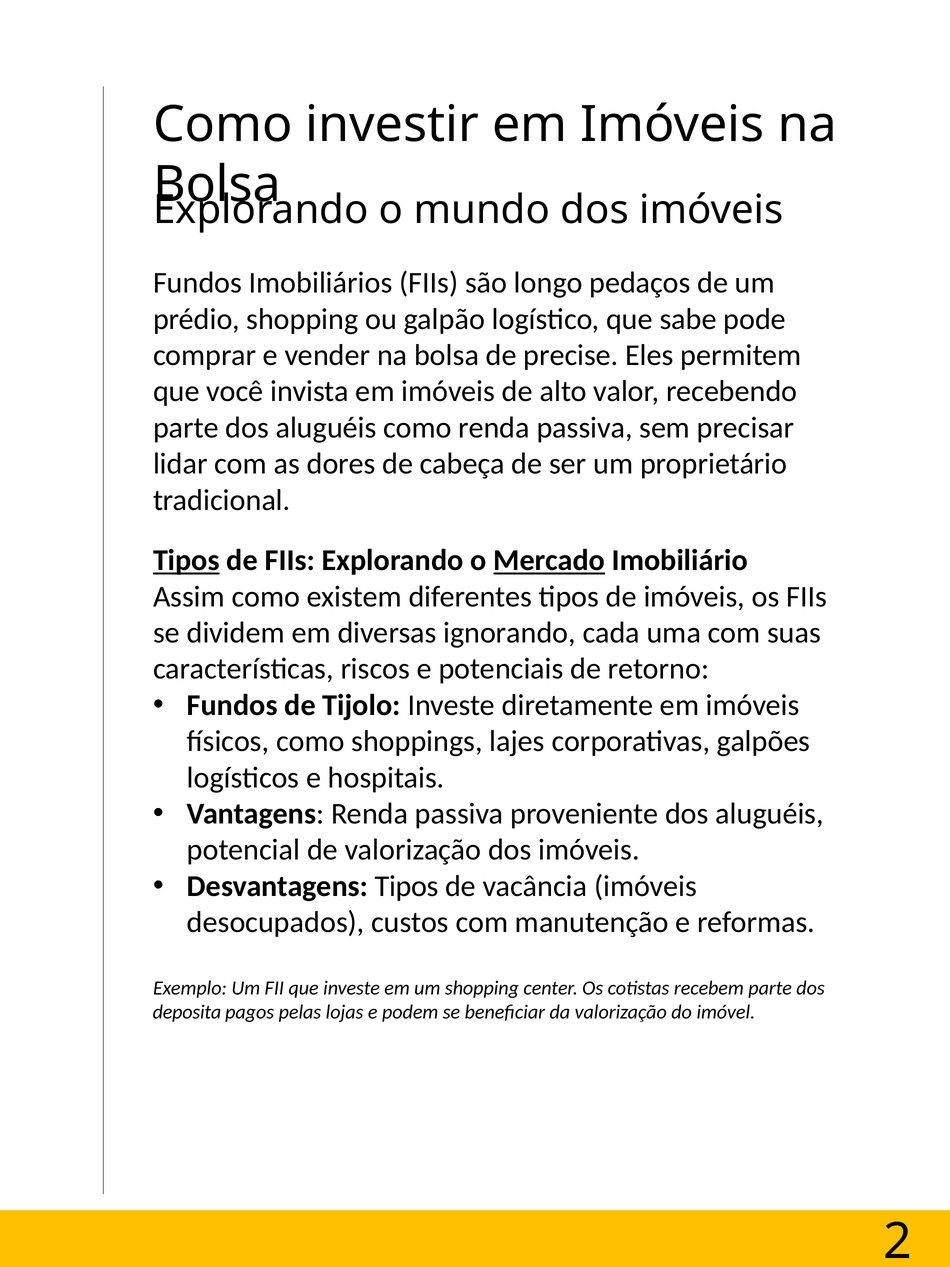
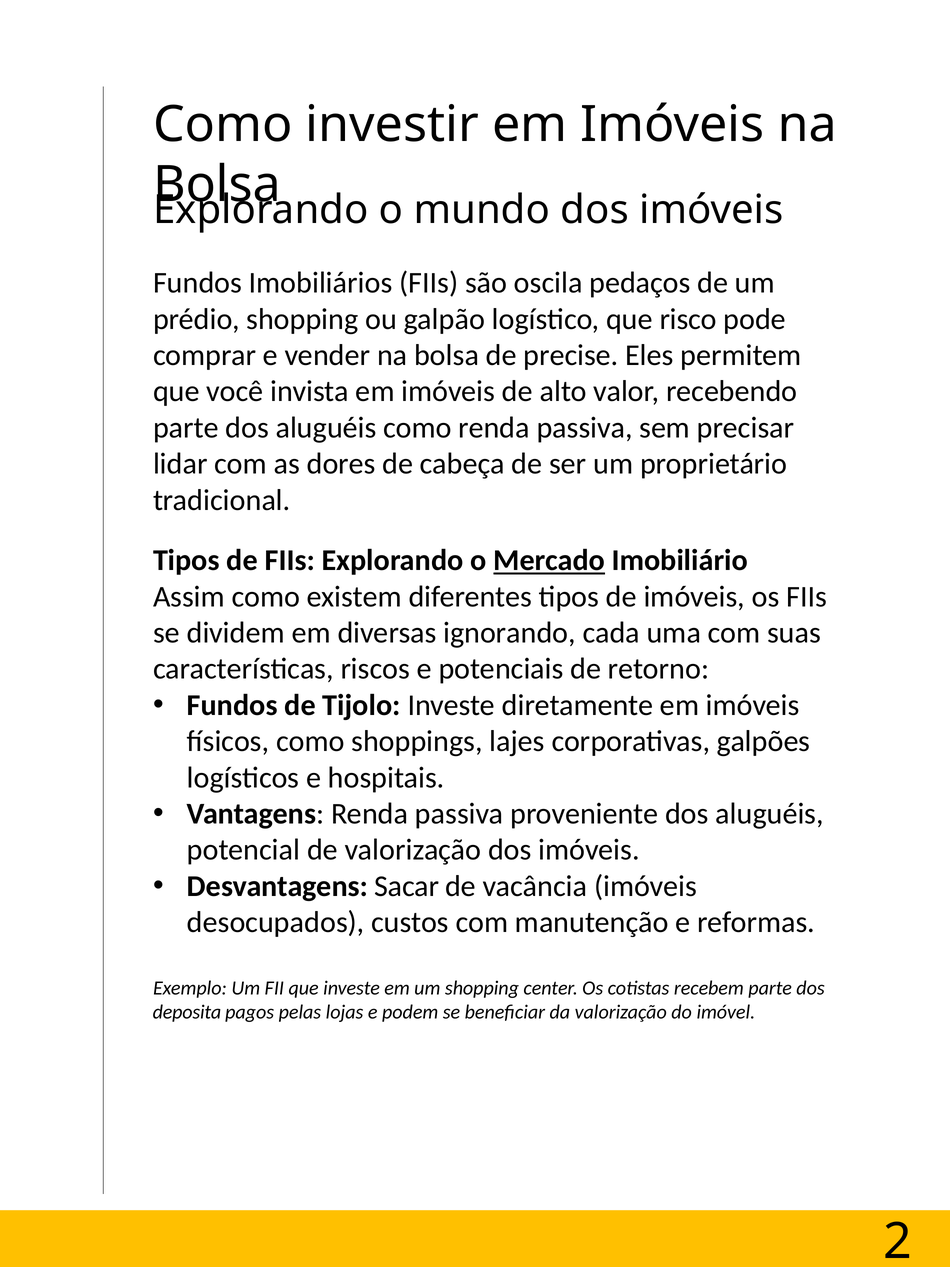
longo: longo -> oscila
sabe: sabe -> risco
Tipos at (186, 560) underline: present -> none
Desvantagens Tipos: Tipos -> Sacar
